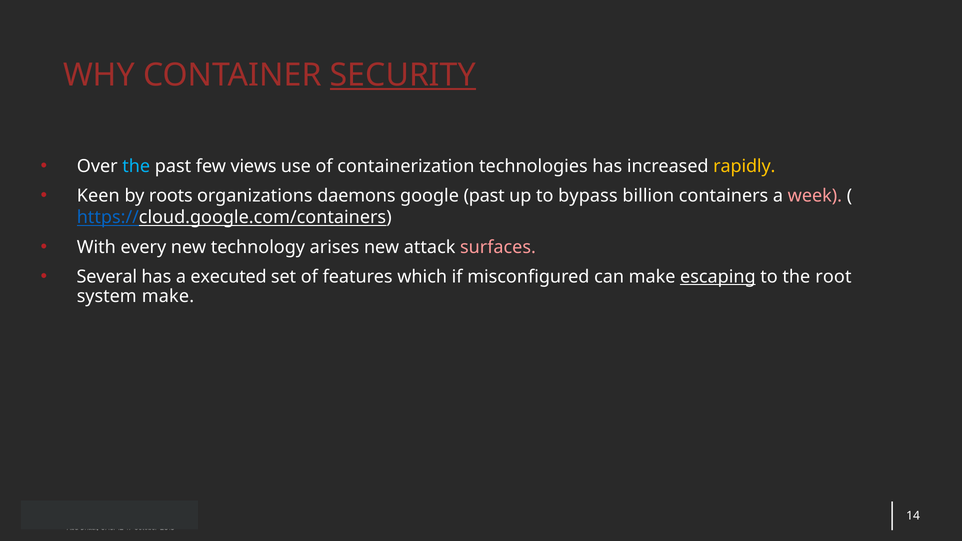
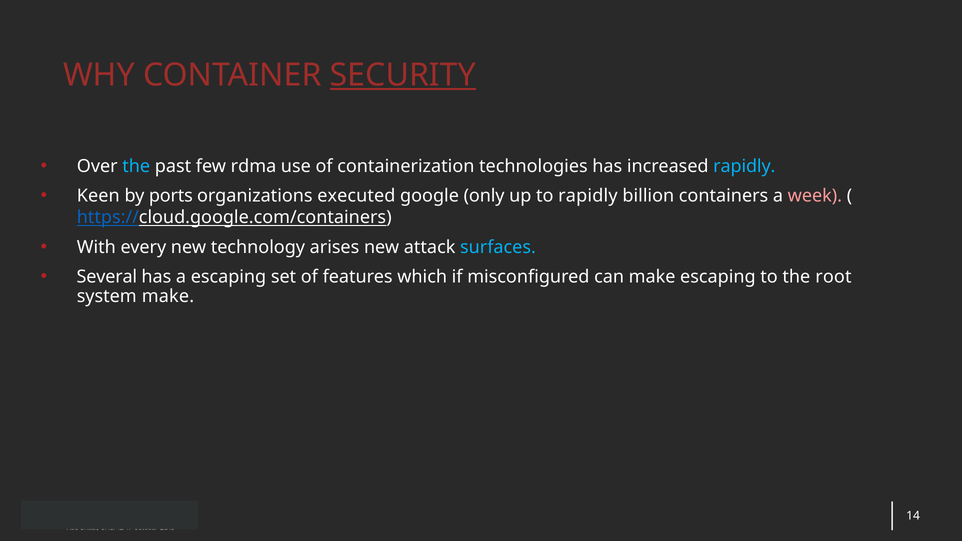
views: views -> rdma
rapidly at (744, 166) colour: yellow -> light blue
roots: roots -> ports
daemons: daemons -> executed
google past: past -> only
to bypass: bypass -> rapidly
surfaces colour: pink -> light blue
a executed: executed -> escaping
escaping at (718, 277) underline: present -> none
